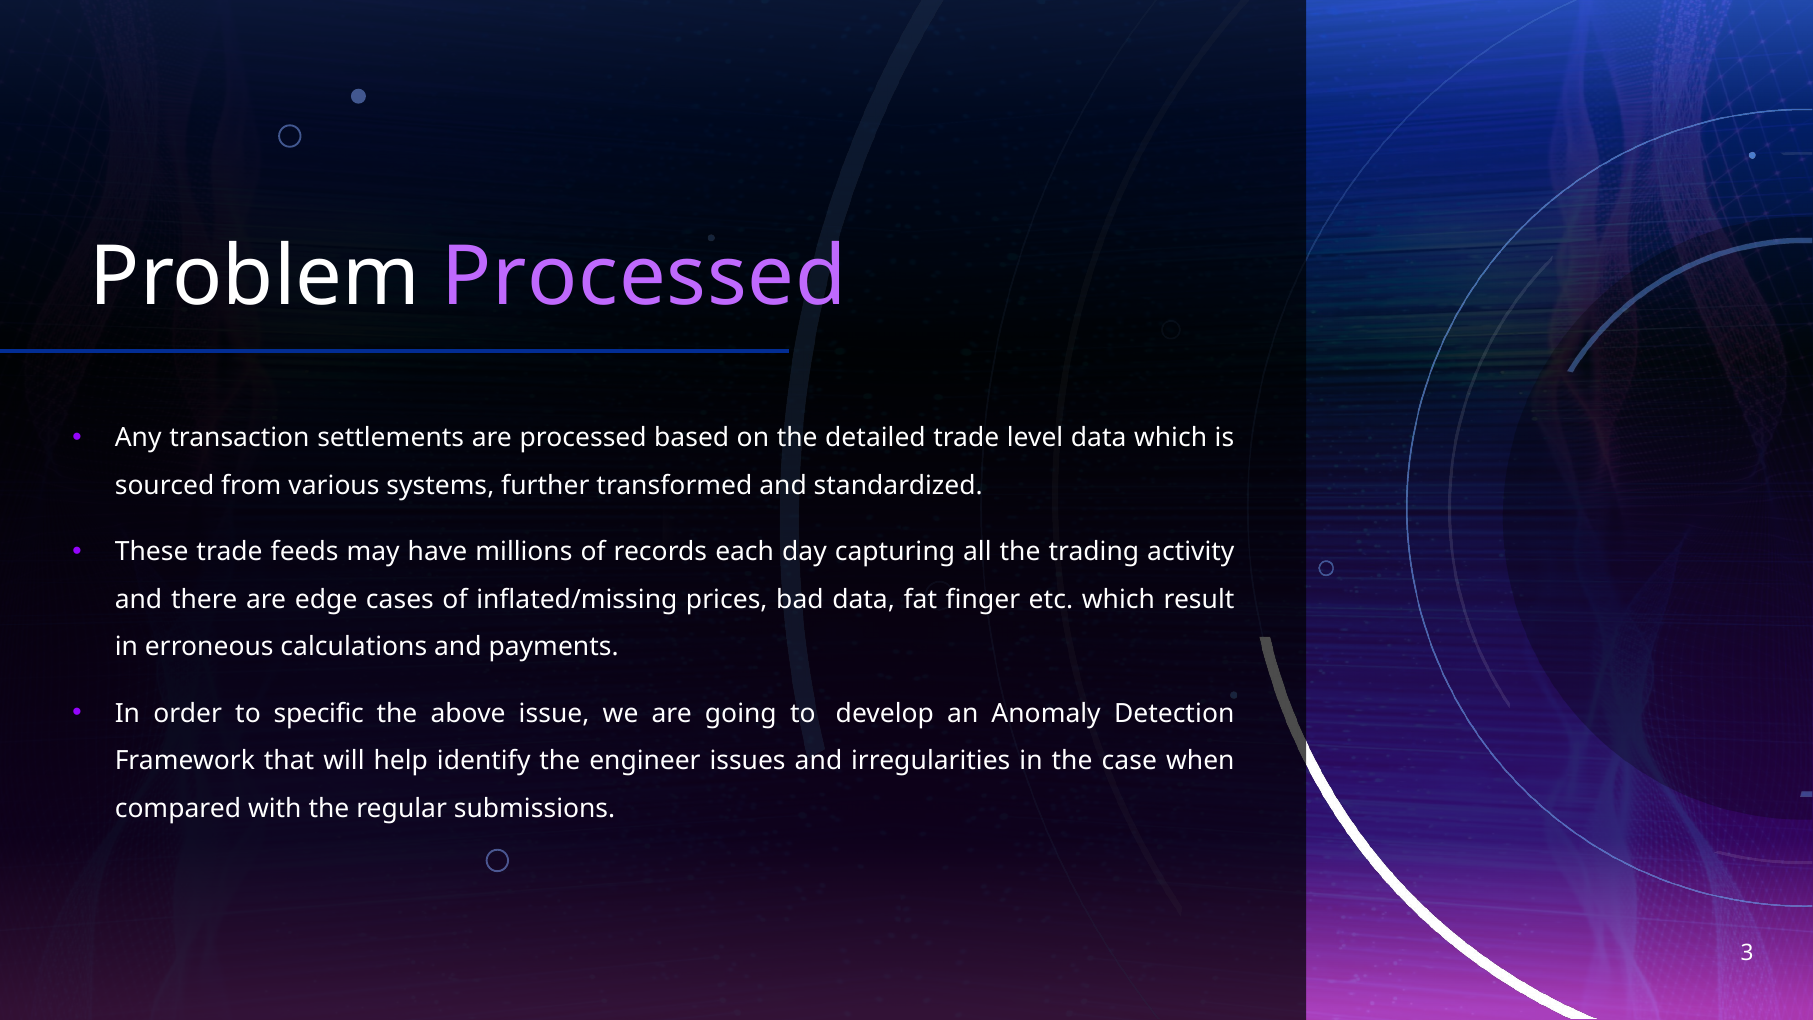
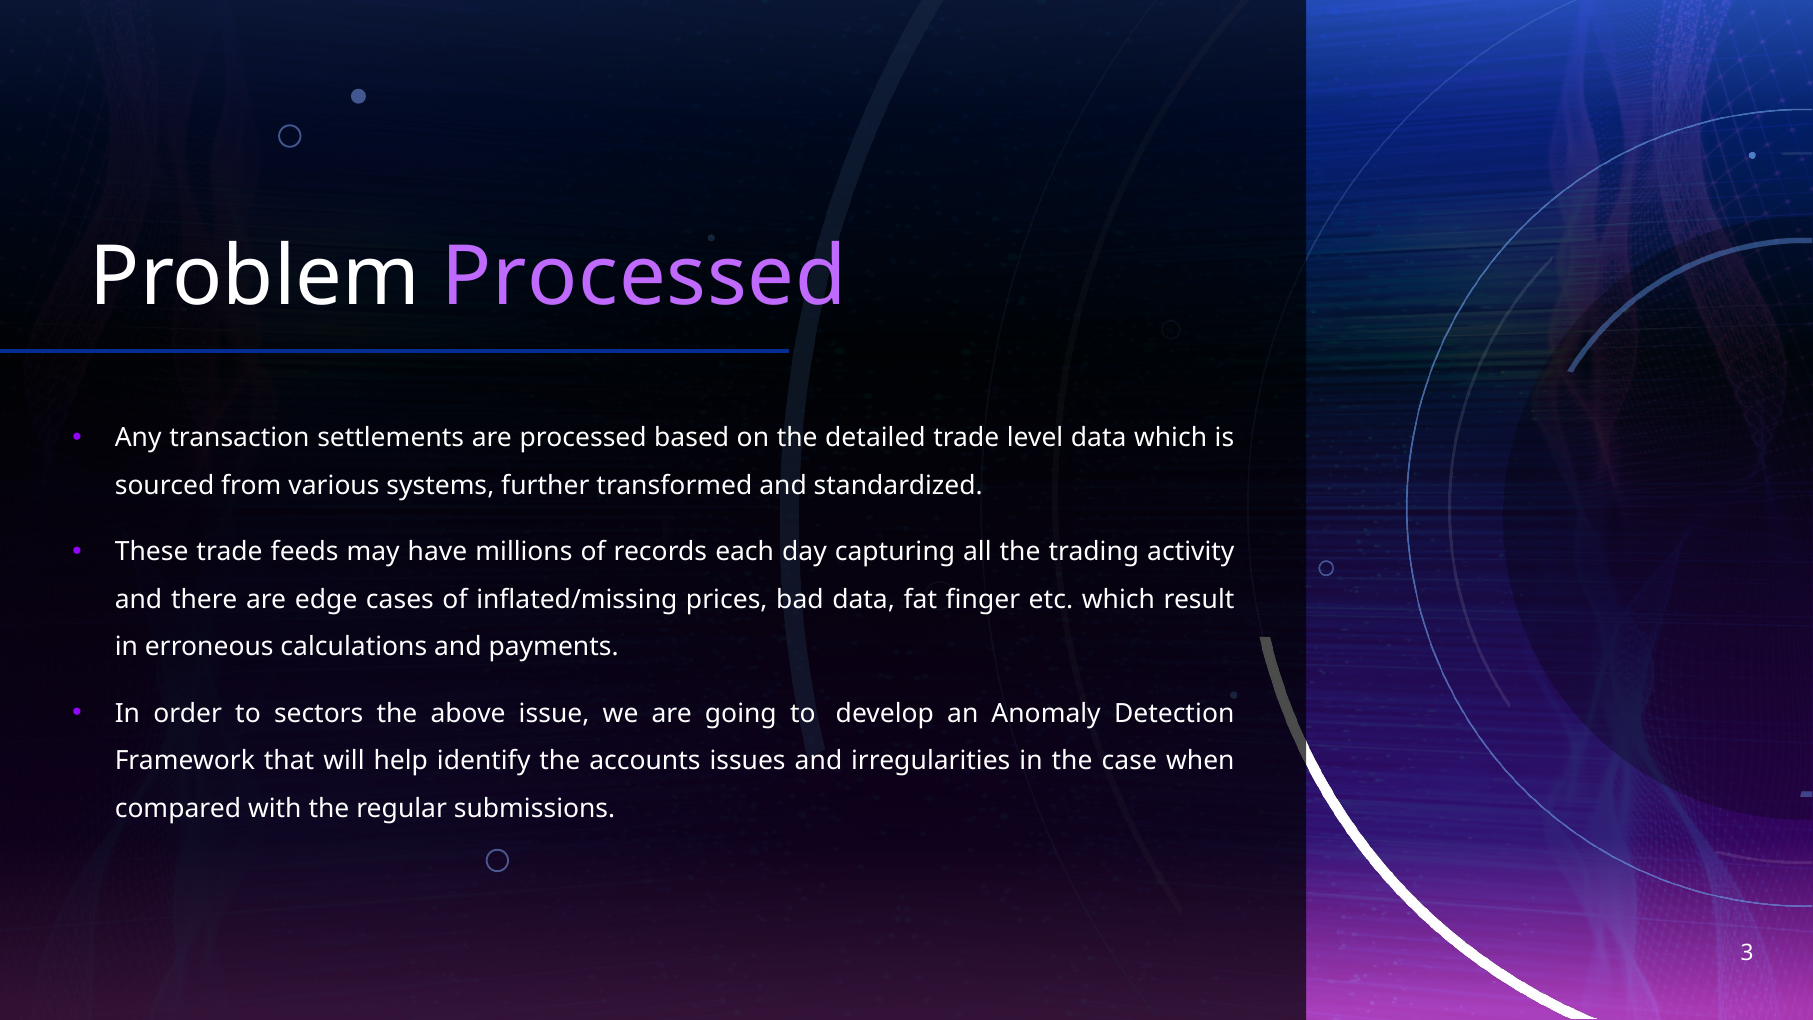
specific: specific -> sectors
engineer: engineer -> accounts
